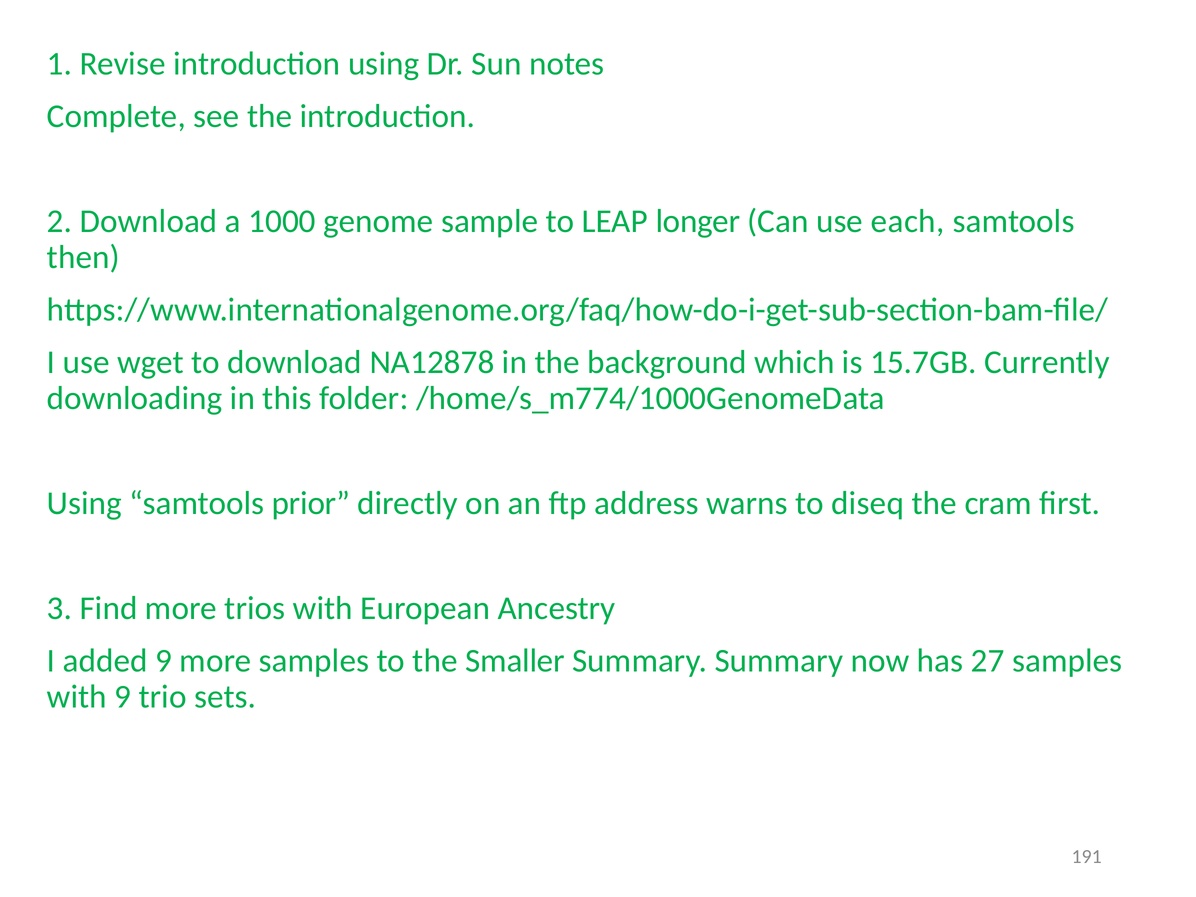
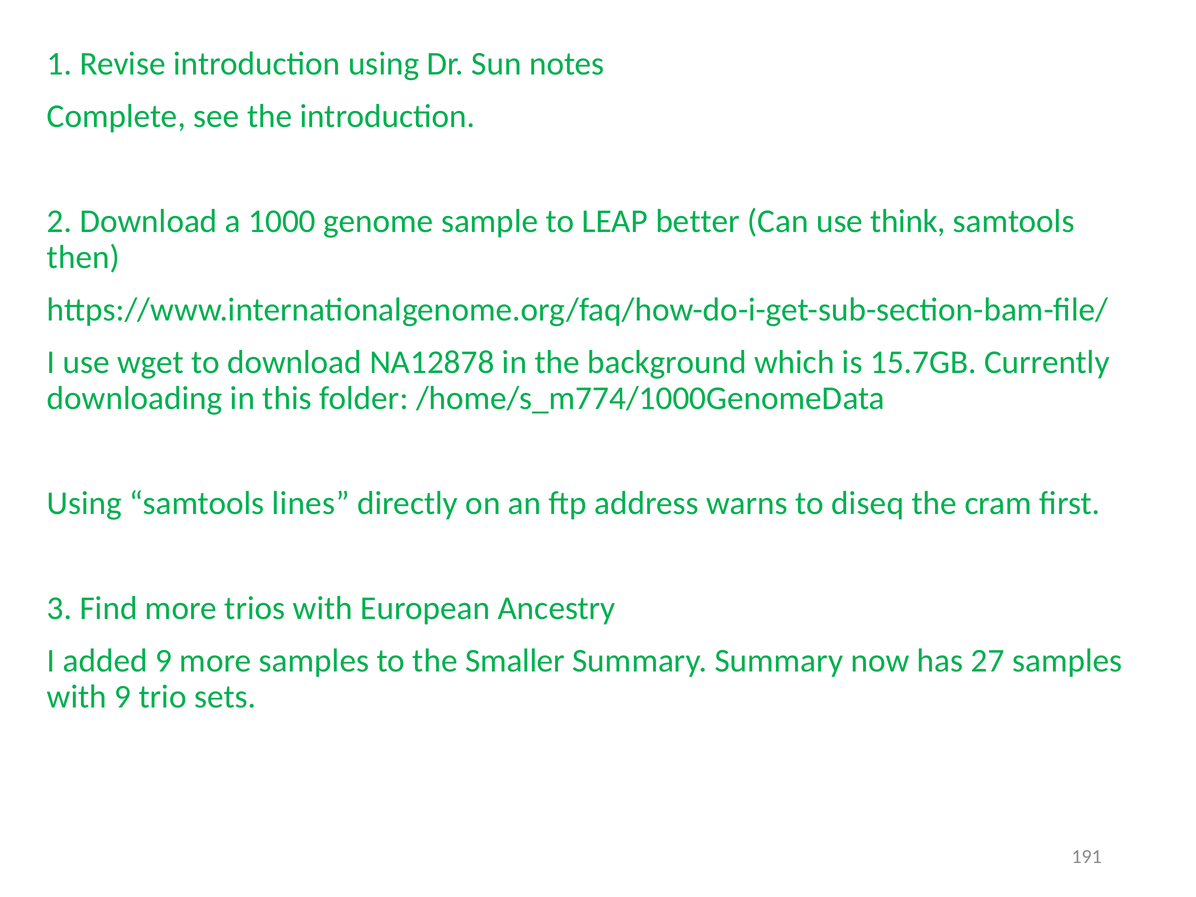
longer: longer -> better
each: each -> think
prior: prior -> lines
